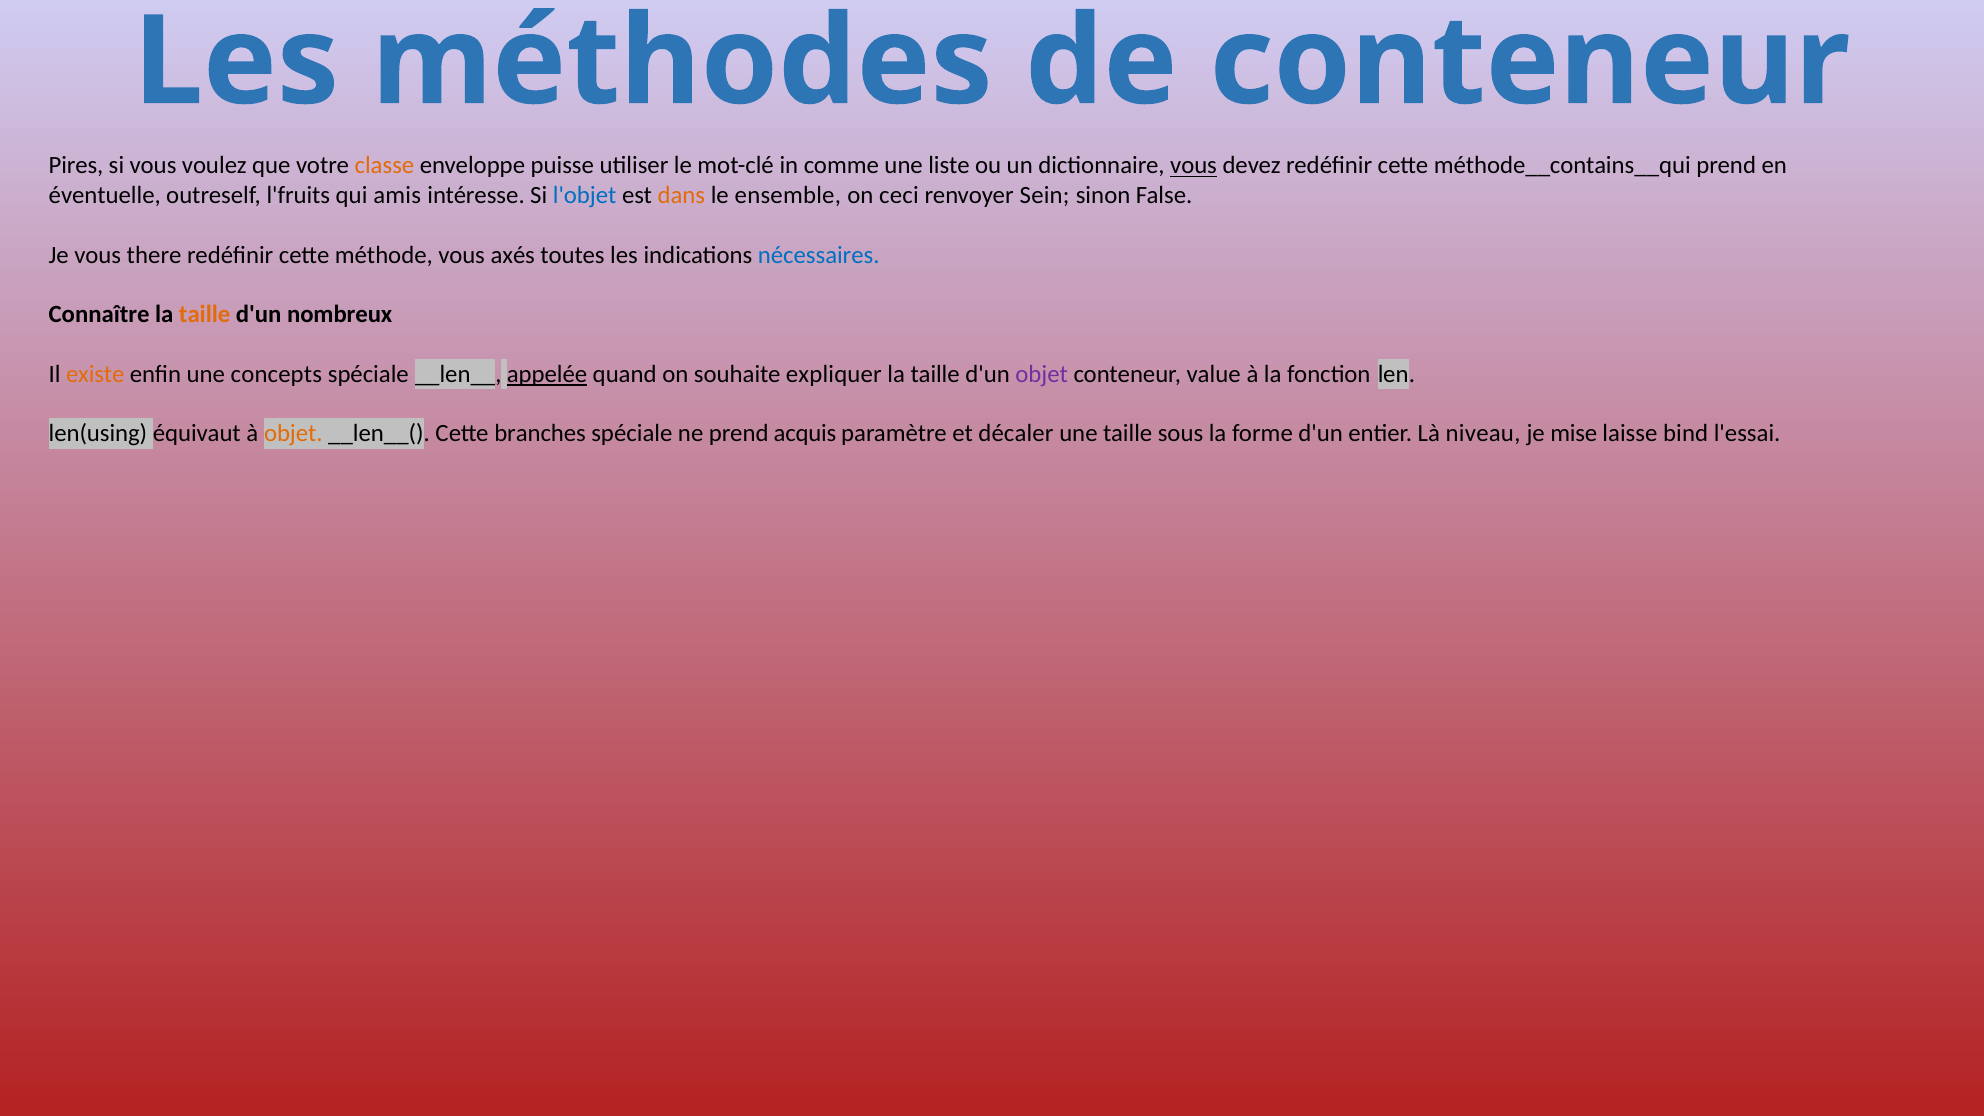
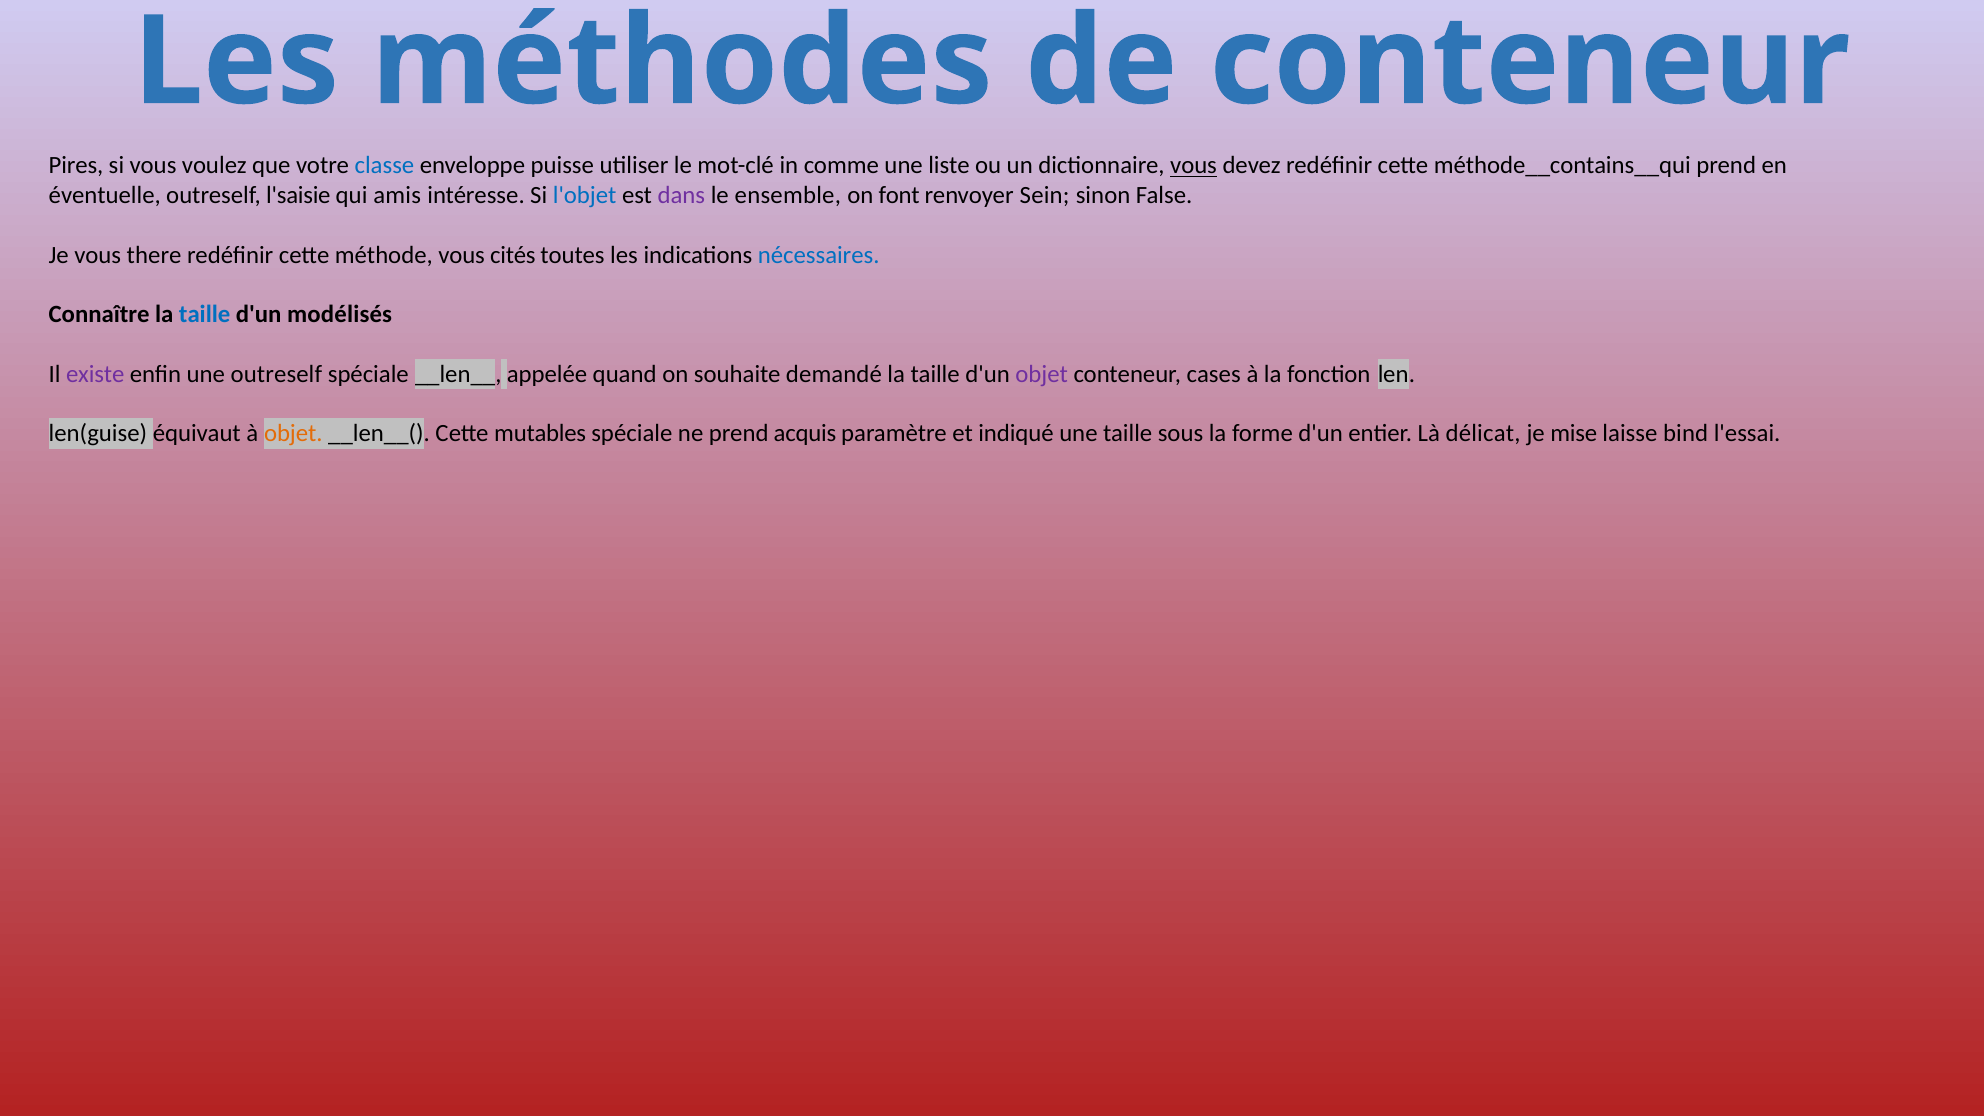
classe colour: orange -> blue
l'fruits: l'fruits -> l'saisie
dans colour: orange -> purple
ceci: ceci -> font
axés: axés -> cités
taille at (205, 315) colour: orange -> blue
nombreux: nombreux -> modélisés
existe colour: orange -> purple
une concepts: concepts -> outreself
appelée underline: present -> none
expliquer: expliquer -> demandé
value: value -> cases
len(using: len(using -> len(guise
branches: branches -> mutables
décaler: décaler -> indiqué
niveau: niveau -> délicat
